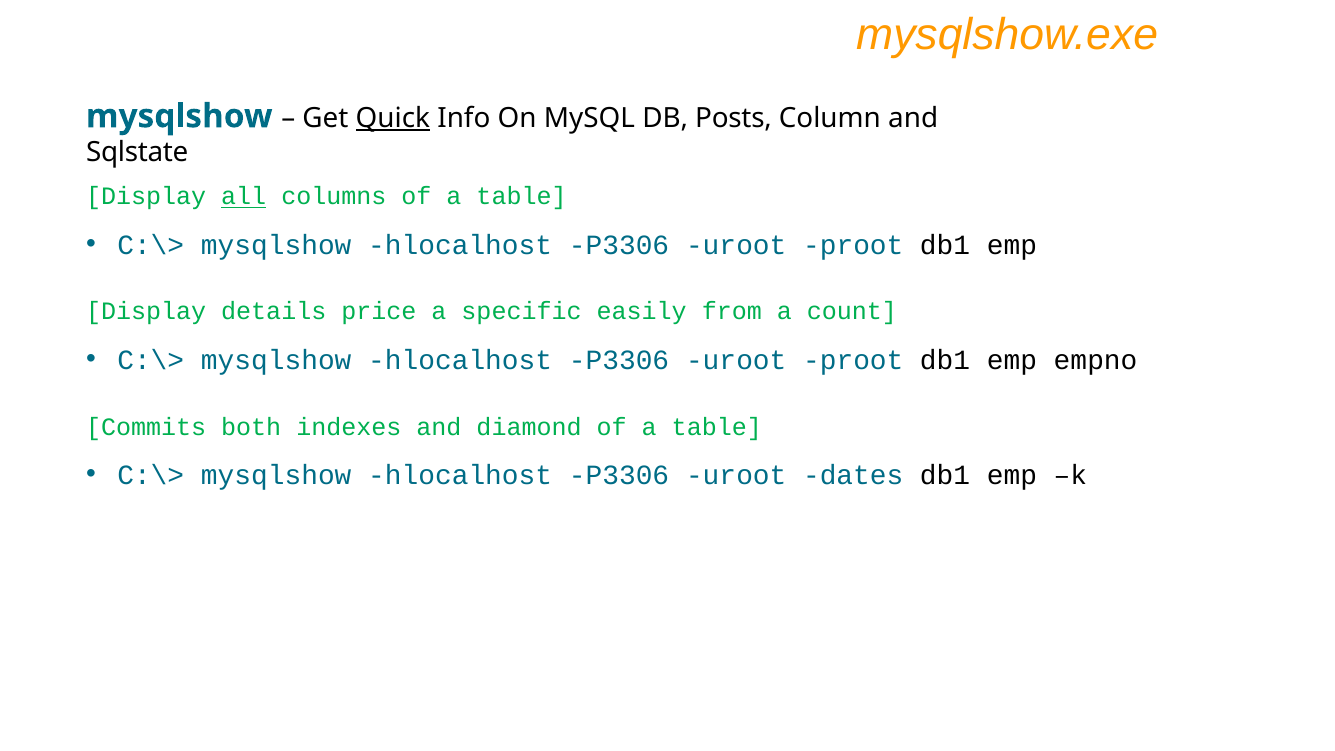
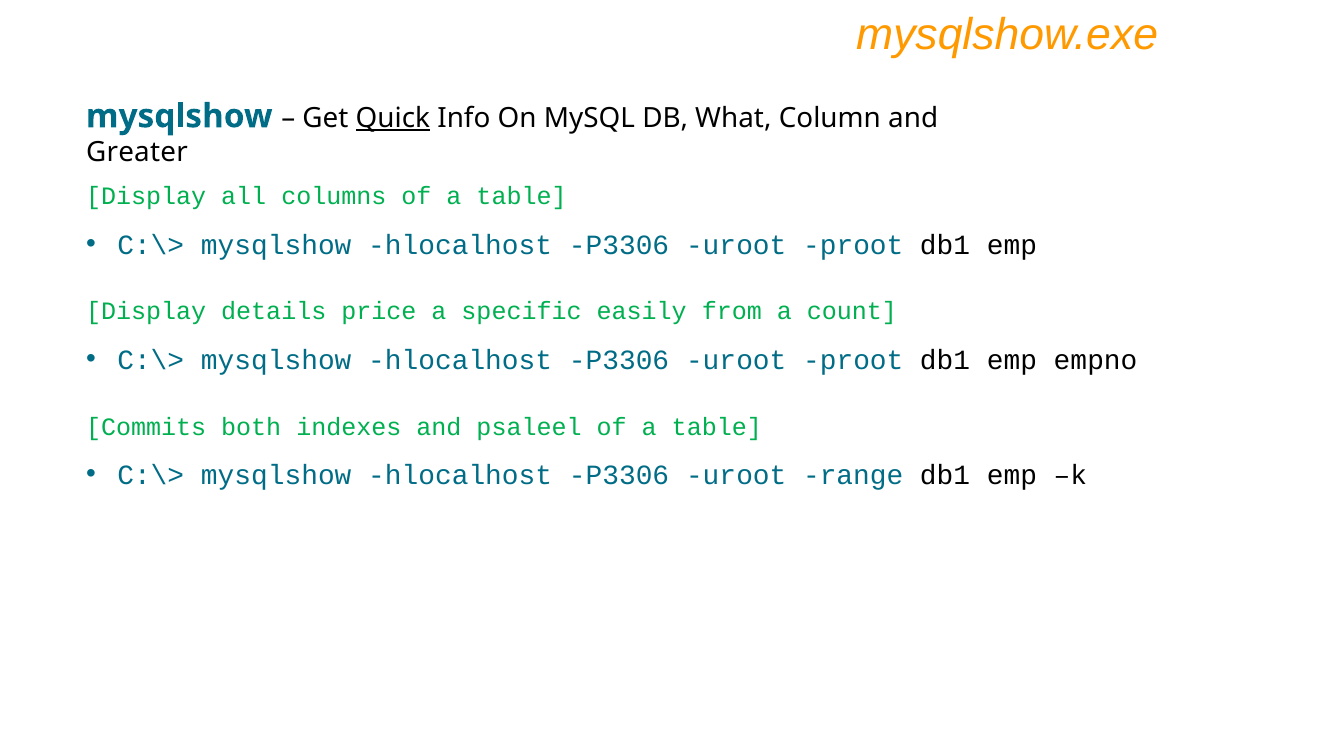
Posts: Posts -> What
Sqlstate: Sqlstate -> Greater
all underline: present -> none
diamond: diamond -> psaleel
dates: dates -> range
